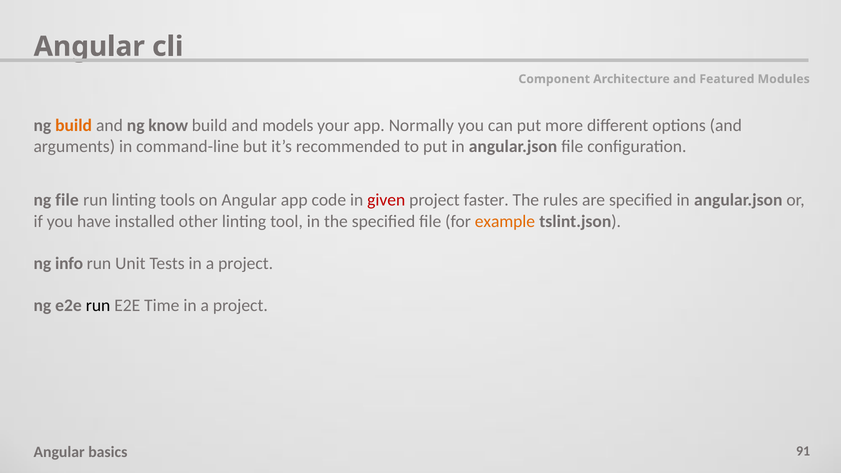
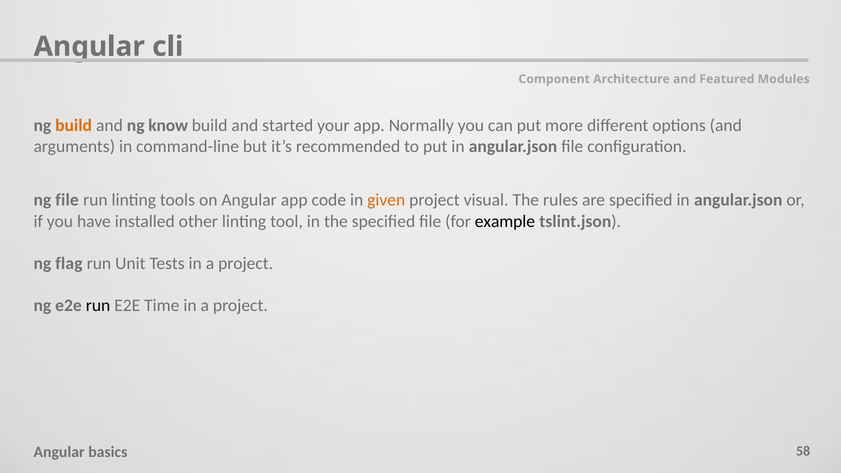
models: models -> started
given colour: red -> orange
faster: faster -> visual
example colour: orange -> black
info: info -> flag
91: 91 -> 58
